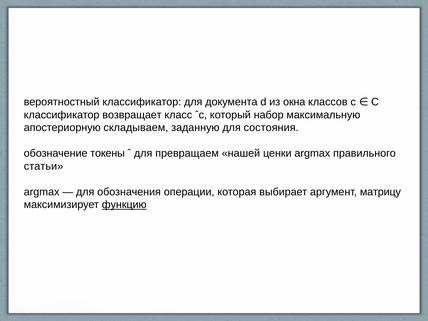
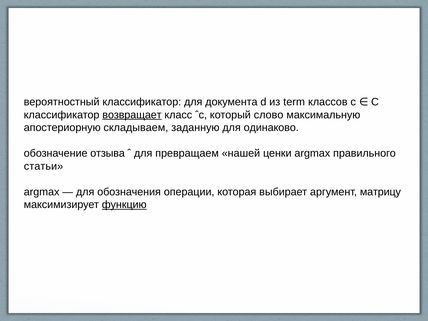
окна: окна -> term
возвращает underline: none -> present
набор: набор -> слово
состояния: состояния -> одинаково
токены: токены -> отзыва
